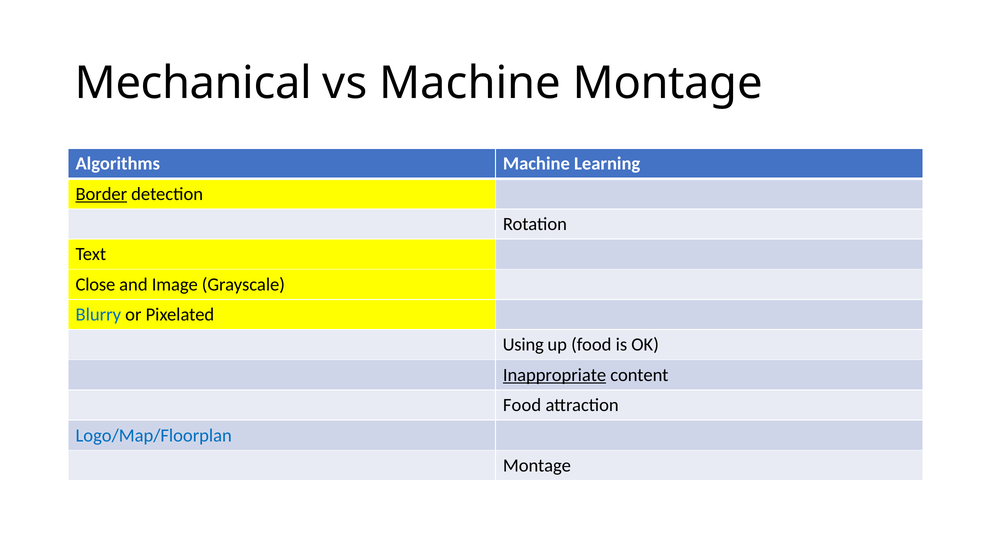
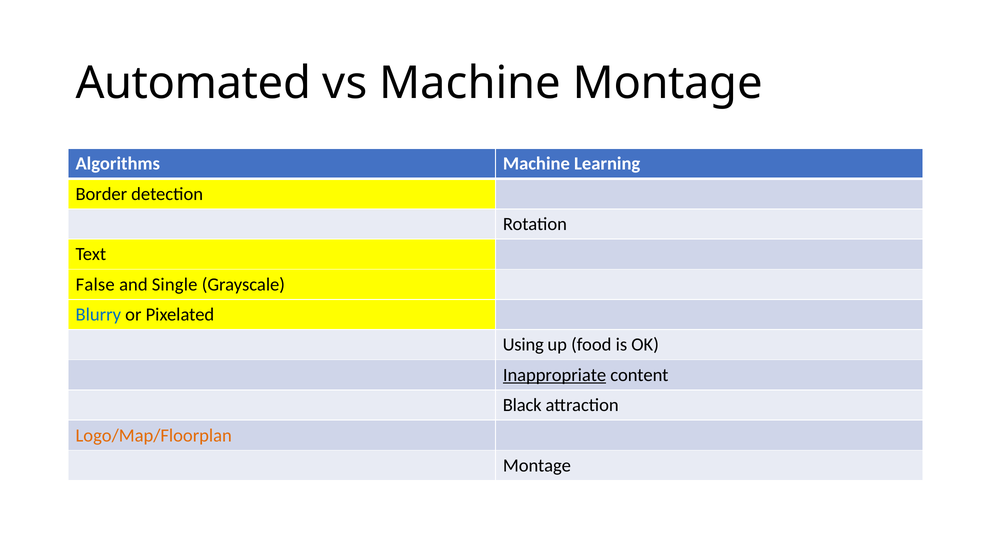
Mechanical: Mechanical -> Automated
Border underline: present -> none
Close: Close -> False
Image: Image -> Single
Food at (522, 405): Food -> Black
Logo/Map/Floorplan colour: blue -> orange
